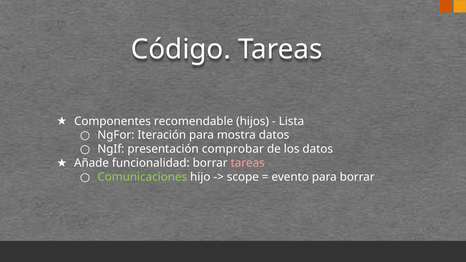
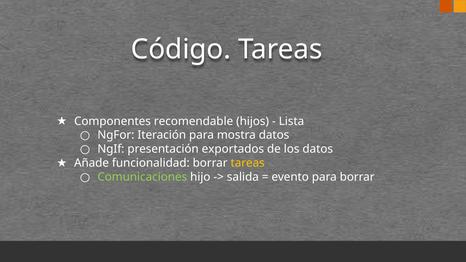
comprobar: comprobar -> exportados
tareas at (248, 163) colour: pink -> yellow
scope: scope -> salida
